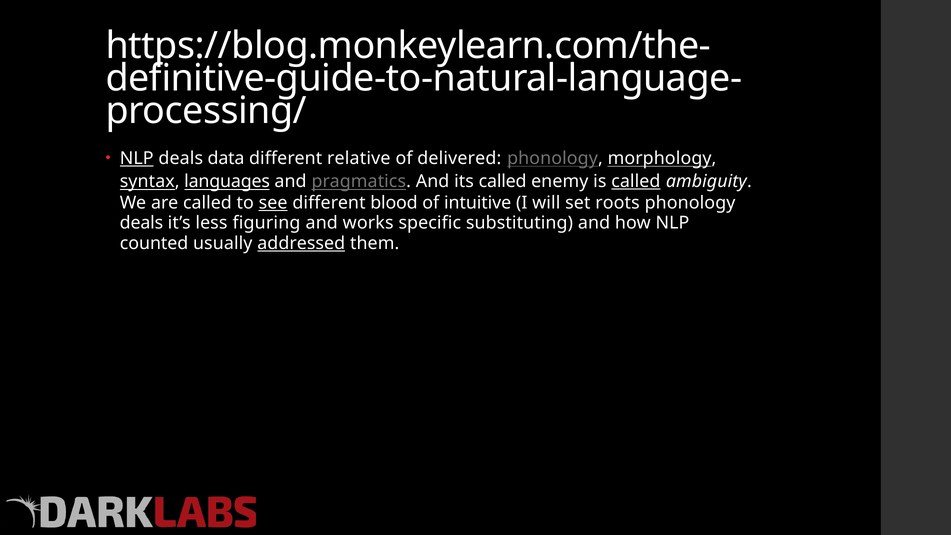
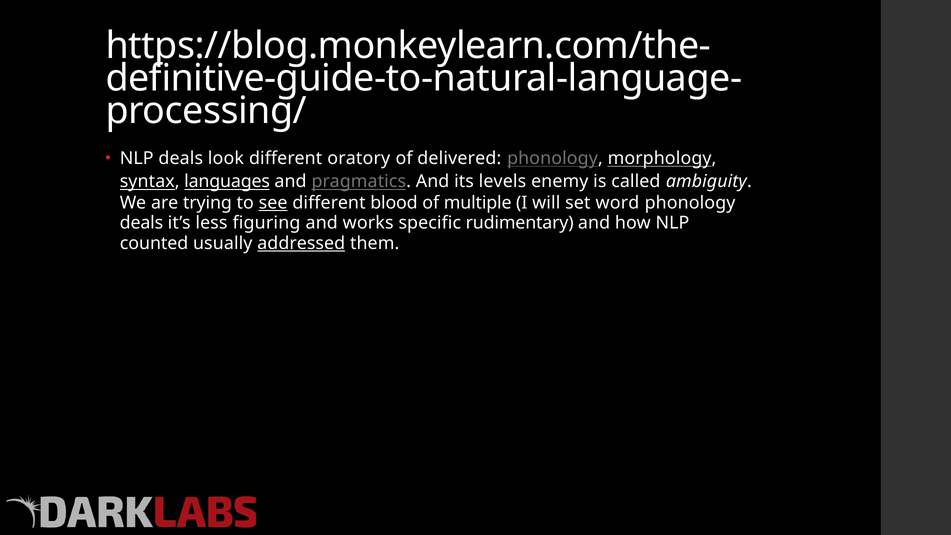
NLP at (137, 158) underline: present -> none
data: data -> look
relative: relative -> oratory
its called: called -> levels
called at (636, 181) underline: present -> none
are called: called -> trying
intuitive: intuitive -> multiple
roots: roots -> word
substituting: substituting -> rudimentary
